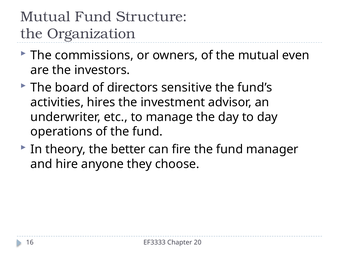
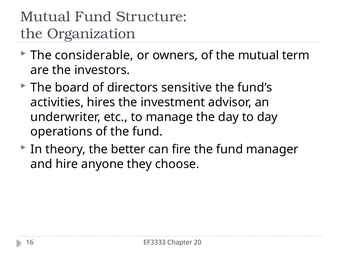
commissions: commissions -> considerable
even: even -> term
